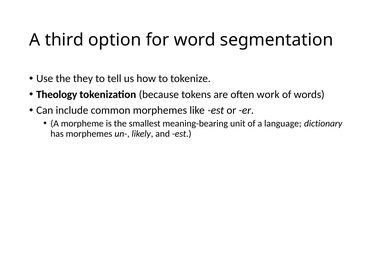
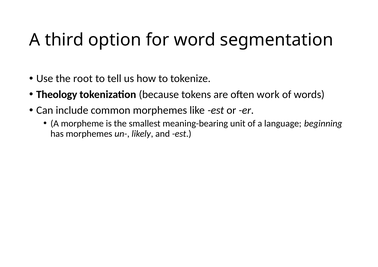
they: they -> root
dictionary: dictionary -> beginning
